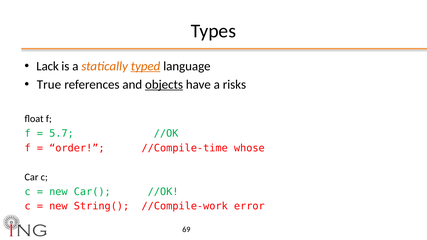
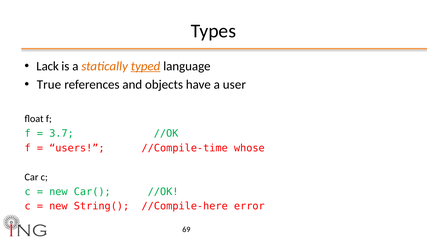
objects underline: present -> none
risks: risks -> user
5.7: 5.7 -> 3.7
order: order -> users
//Compile-work: //Compile-work -> //Compile-here
